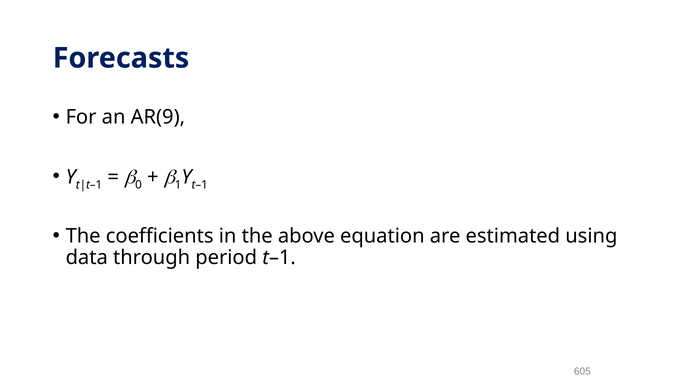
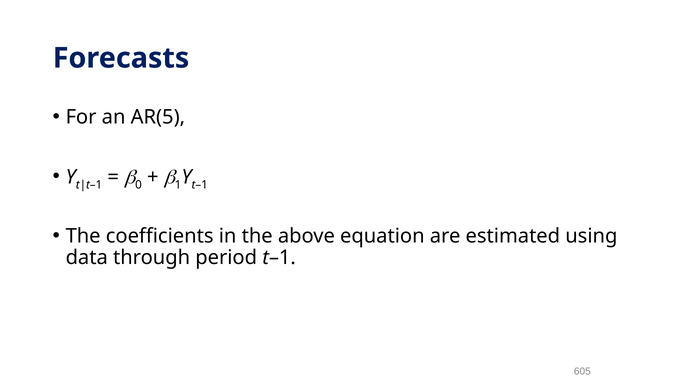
AR(9: AR(9 -> AR(5
